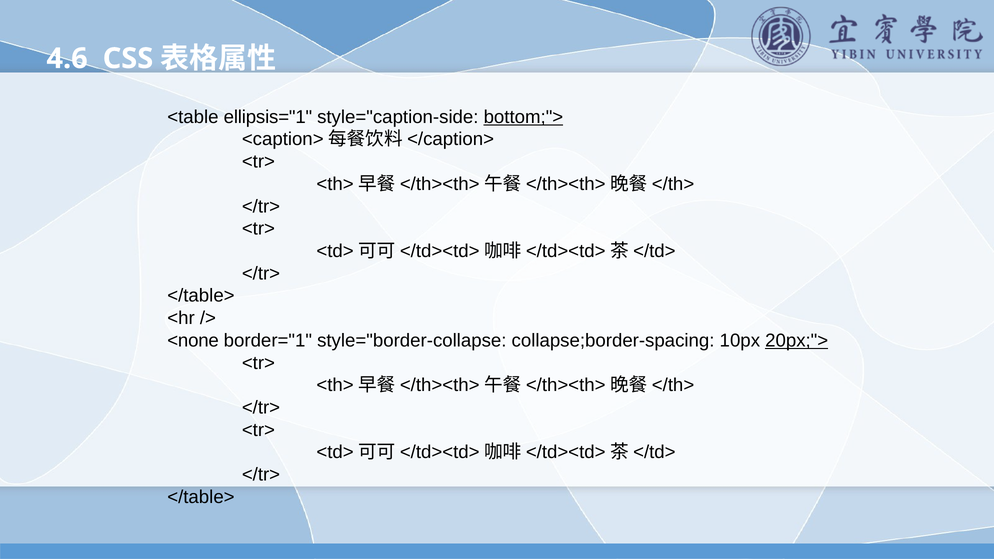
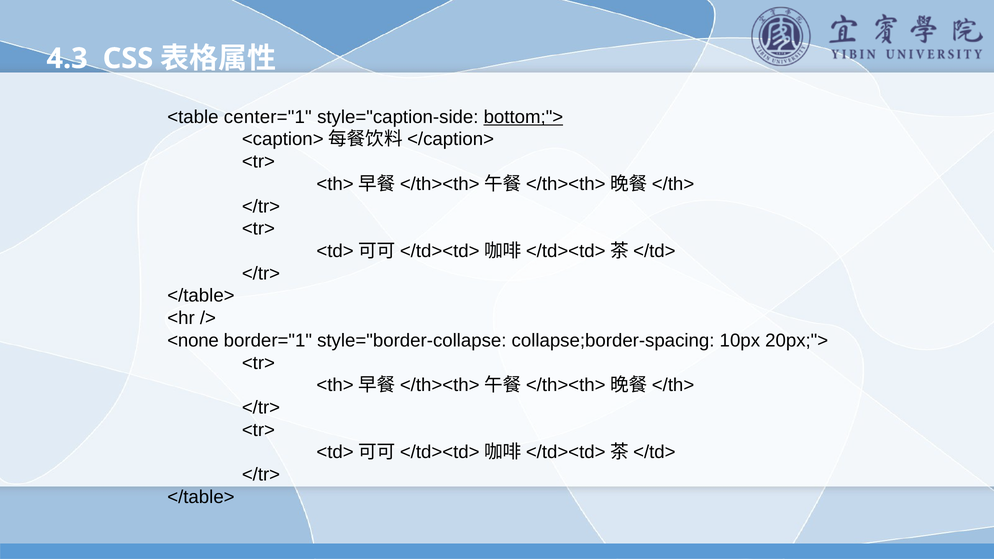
4.6: 4.6 -> 4.3
ellipsis="1: ellipsis="1 -> center="1
20px;"> underline: present -> none
